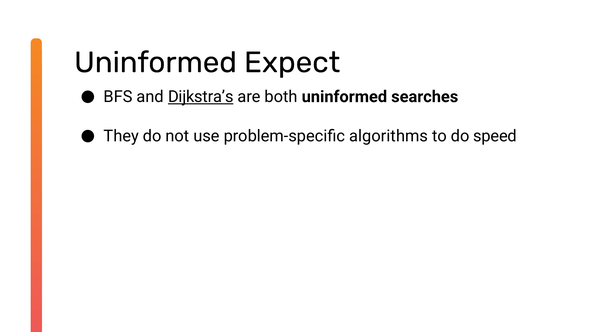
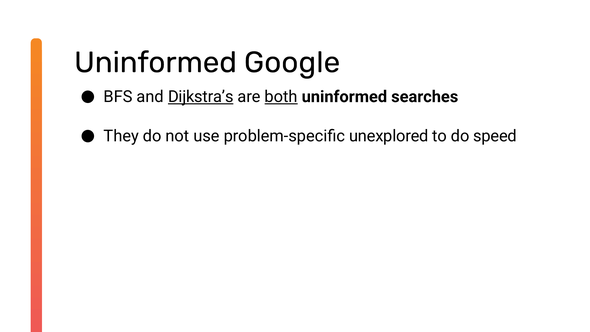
Expect: Expect -> Google
both underline: none -> present
algorithms: algorithms -> unexplored
